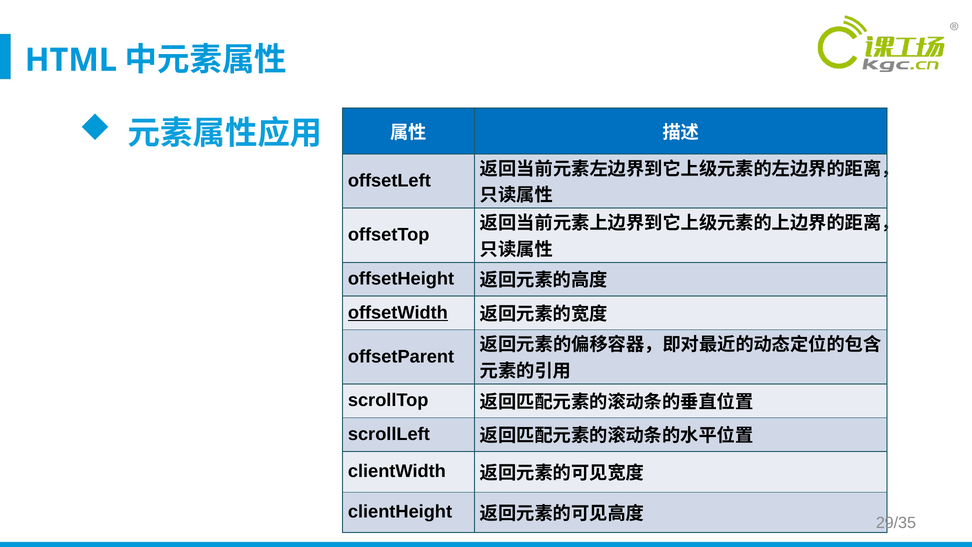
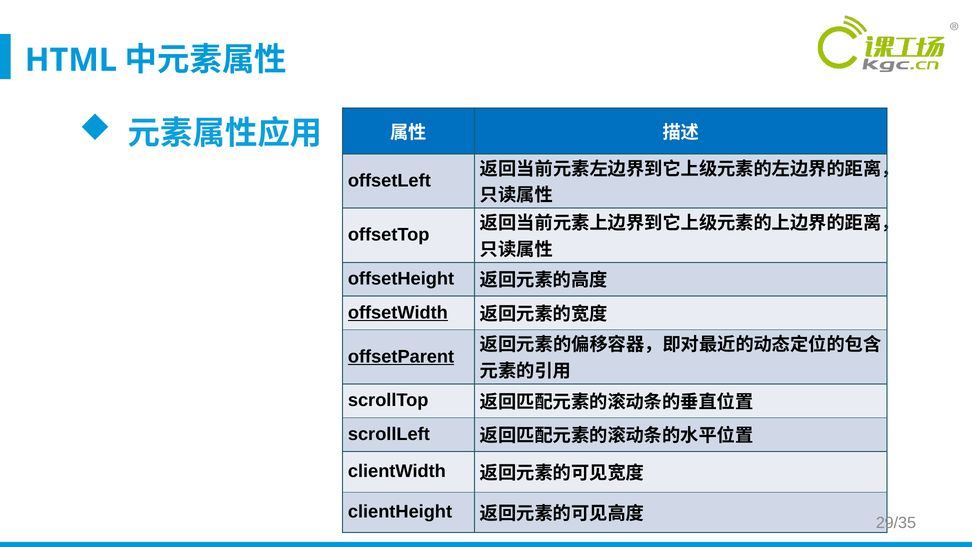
offsetParent underline: none -> present
